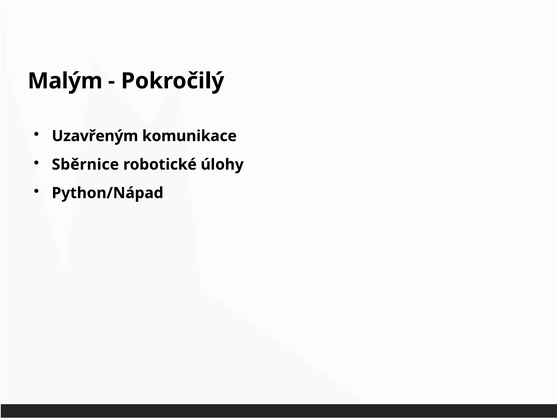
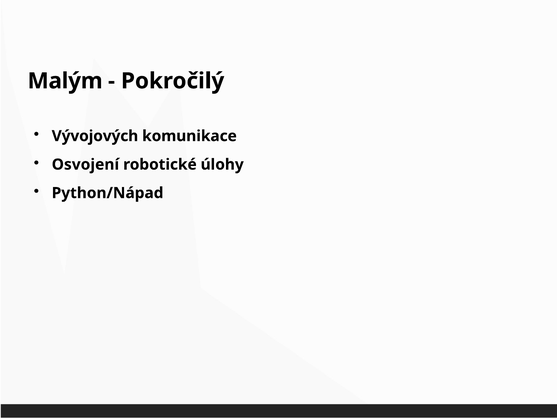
Uzavřeným: Uzavřeným -> Vývojových
Sběrnice: Sběrnice -> Osvojení
